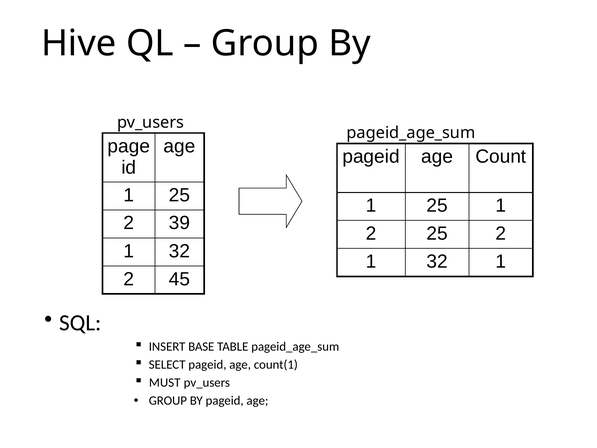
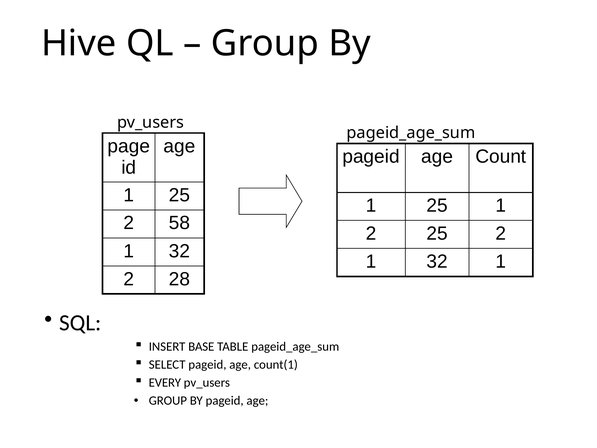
39: 39 -> 58
45: 45 -> 28
MUST: MUST -> EVERY
